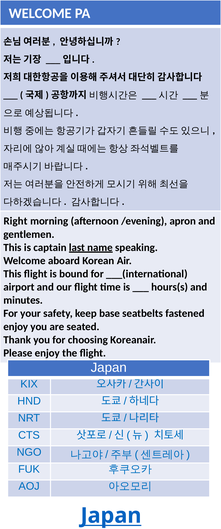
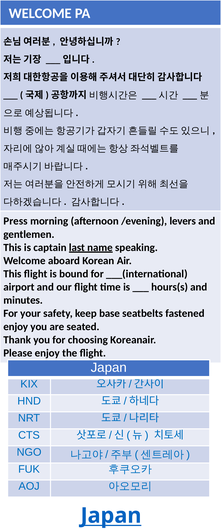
Right: Right -> Press
apron: apron -> levers
